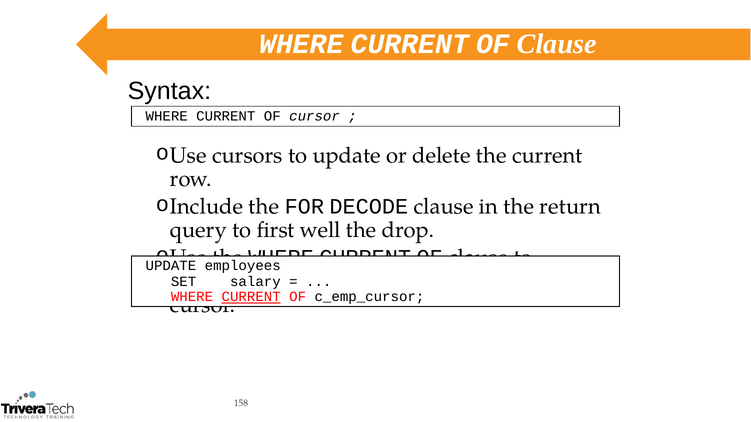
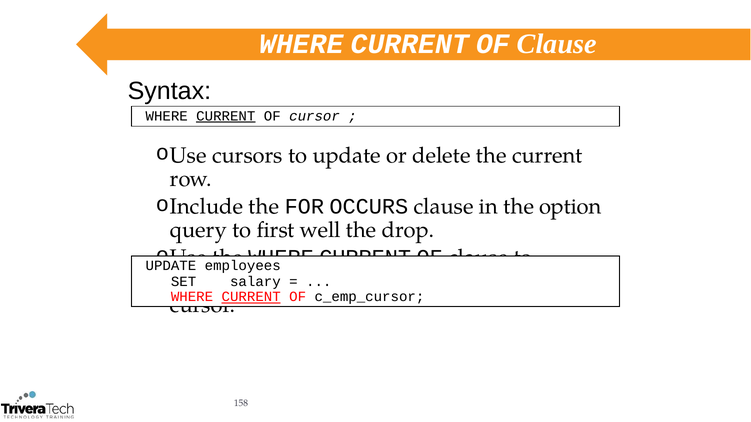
CURRENT at (226, 116) underline: none -> present
DECODE: DECODE -> OCCURS
return: return -> option
